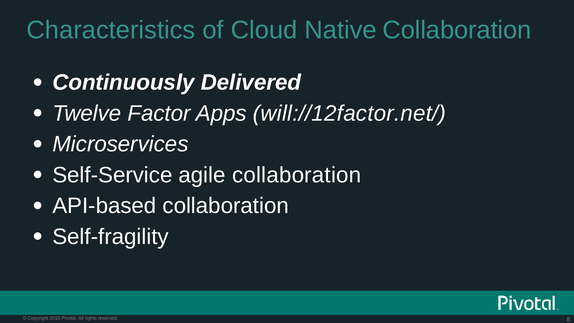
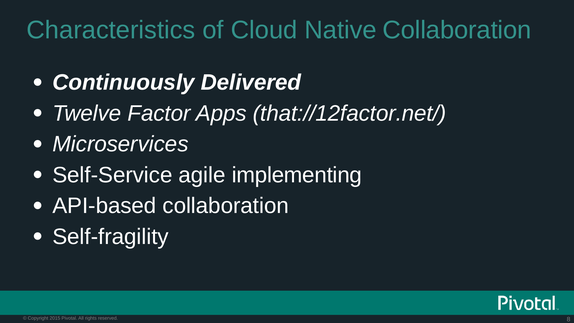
will://12factor.net/: will://12factor.net/ -> that://12factor.net/
agile collaboration: collaboration -> implementing
